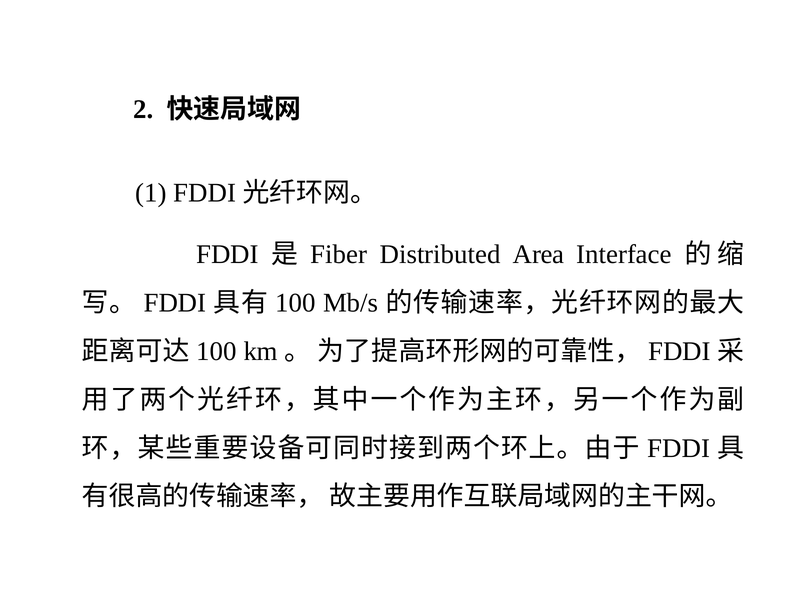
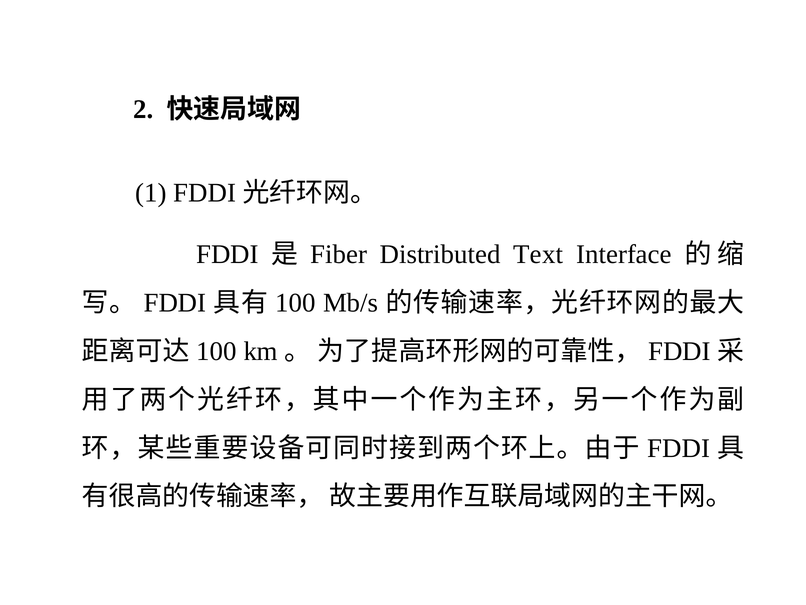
Area: Area -> Text
